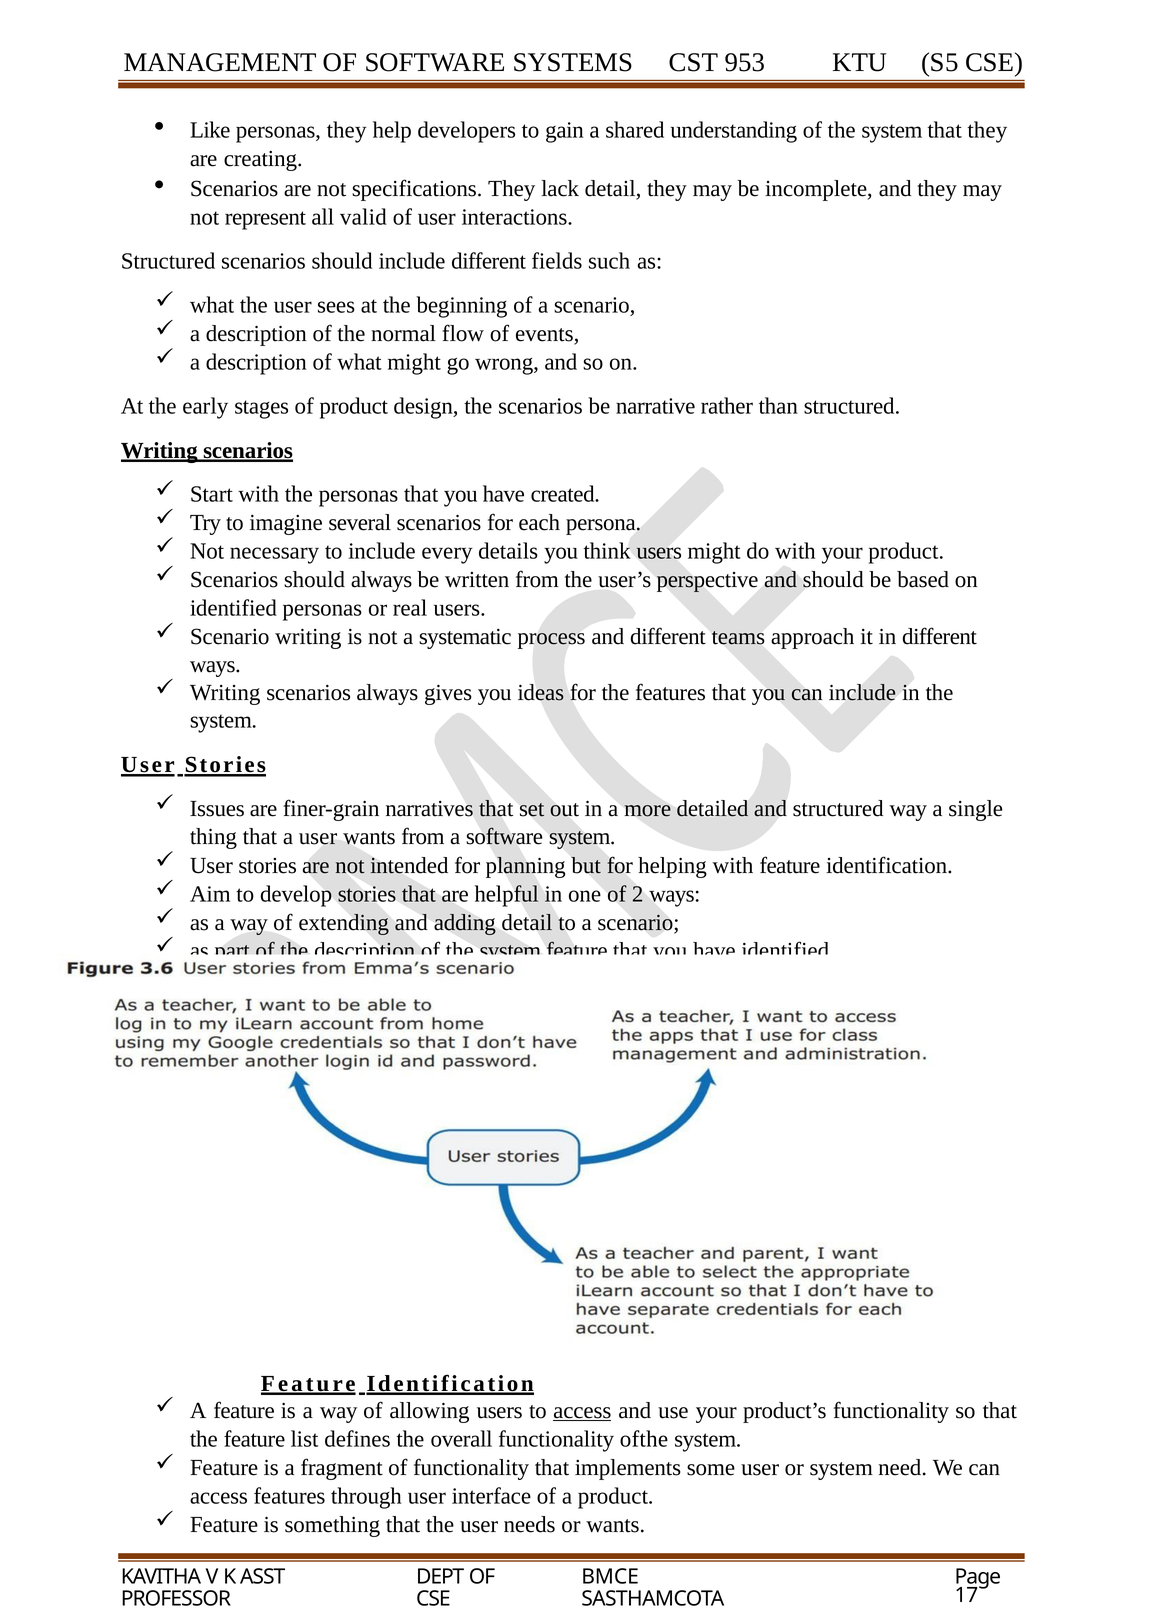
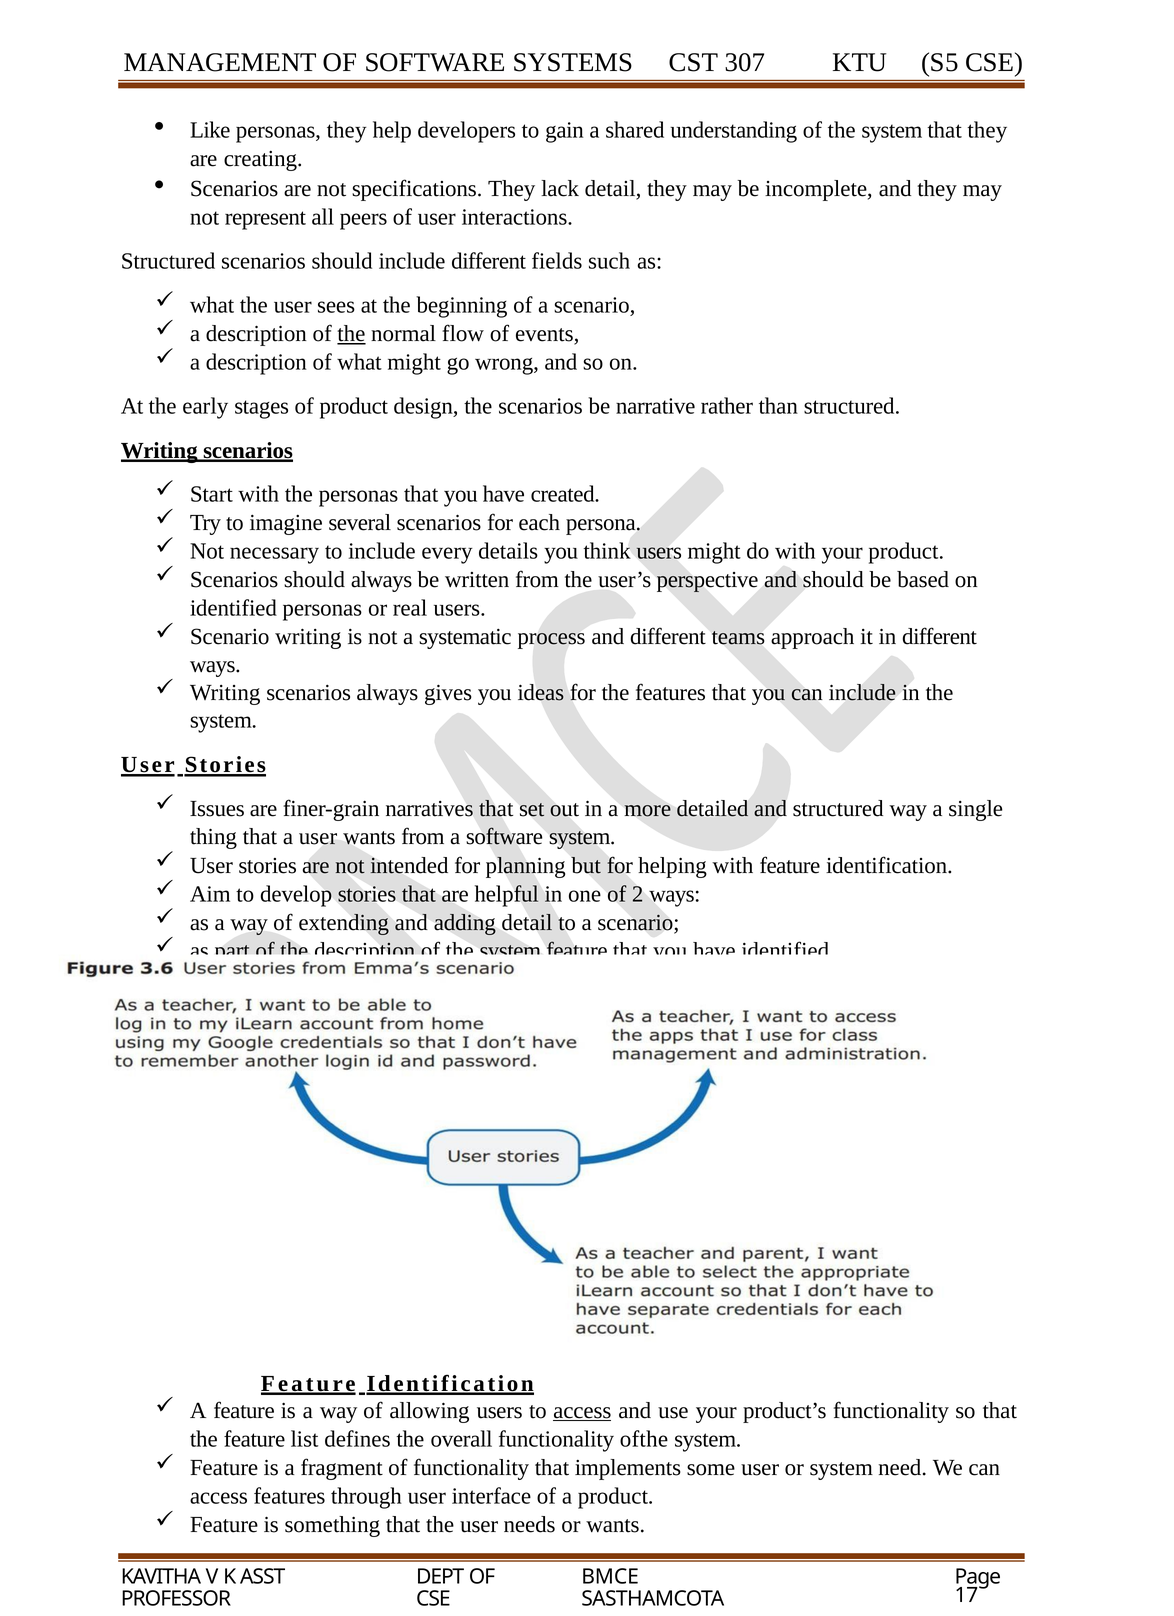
953: 953 -> 307
valid: valid -> peers
the at (351, 334) underline: none -> present
